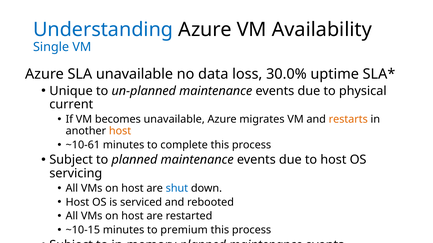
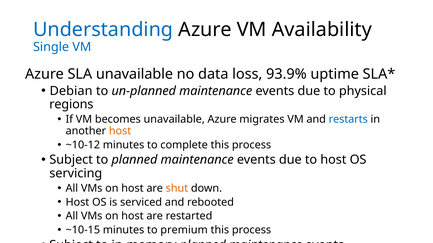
30.0%: 30.0% -> 93.9%
Unique: Unique -> Debian
current: current -> regions
restarts colour: orange -> blue
~10-61: ~10-61 -> ~10-12
shut colour: blue -> orange
